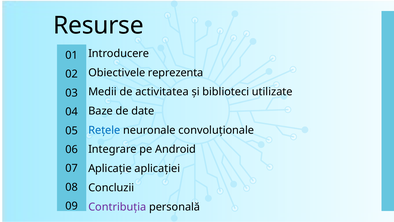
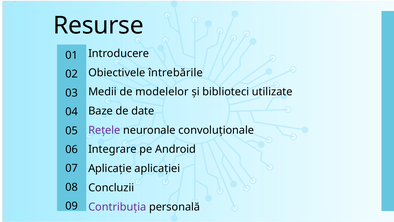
reprezenta: reprezenta -> întrebările
activitatea: activitatea -> modelelor
Rețele colour: blue -> purple
